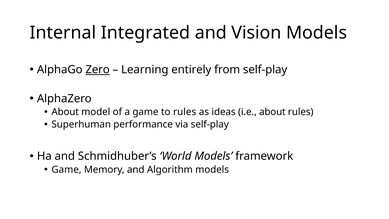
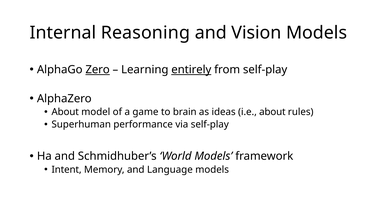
Integrated: Integrated -> Reasoning
entirely underline: none -> present
to rules: rules -> brain
Game at (66, 169): Game -> Intent
Algorithm: Algorithm -> Language
